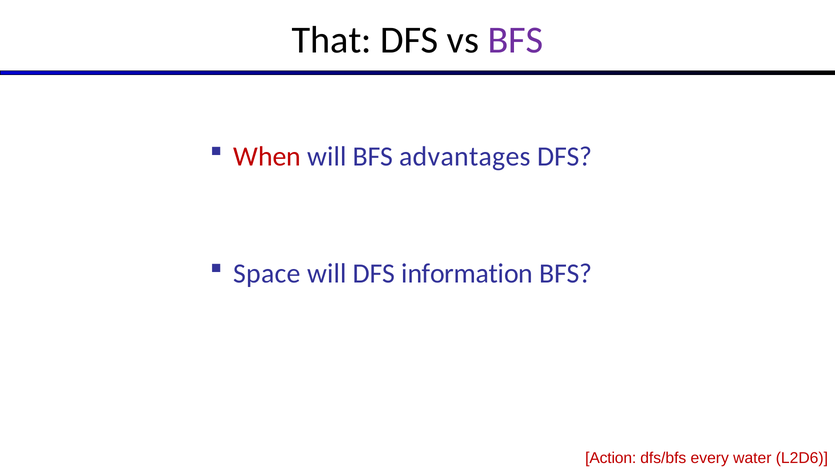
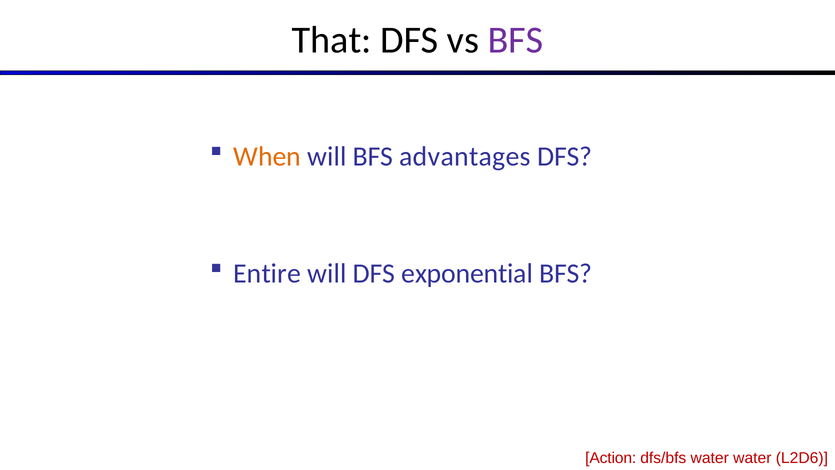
When colour: red -> orange
Space: Space -> Entire
information: information -> exponential
dfs/bfs every: every -> water
